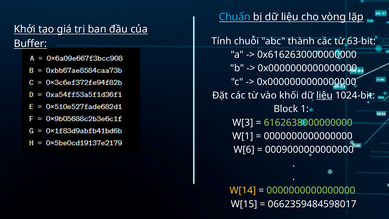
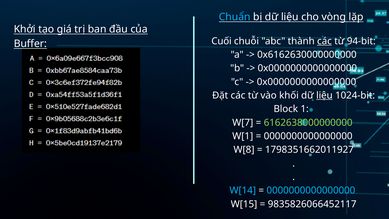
Tính: Tính -> Cuối
các at (324, 41) underline: none -> present
63-bit: 63-bit -> 94-bit
W[3: W[3 -> W[7
W[6: W[6 -> W[8
0009000000000000: 0009000000000000 -> 1798351662011927
W[14 colour: yellow -> light blue
0000000000000000 at (311, 190) colour: light green -> light blue
0662359484598017: 0662359484598017 -> 9835826066452117
